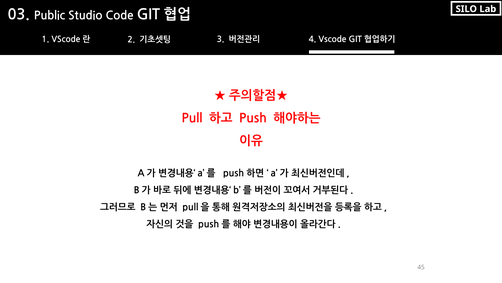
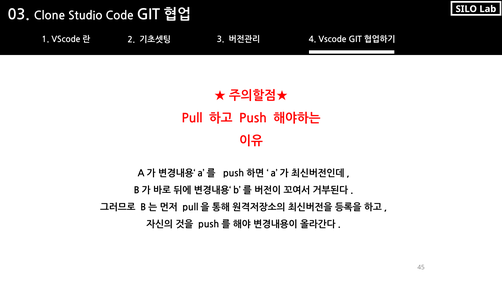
Public: Public -> Clone
